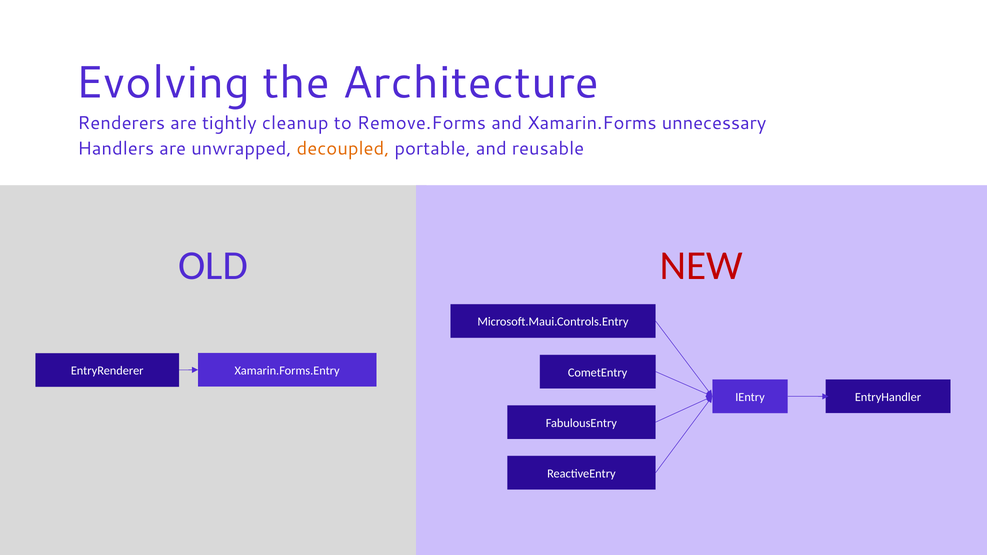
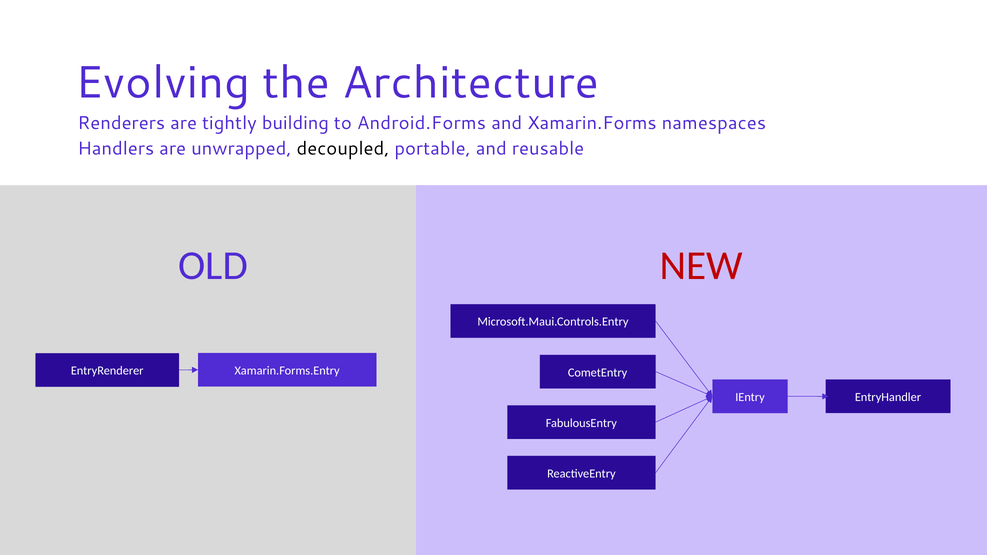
cleanup: cleanup -> building
Remove.Forms: Remove.Forms -> Android.Forms
unnecessary: unnecessary -> namespaces
decoupled colour: orange -> black
